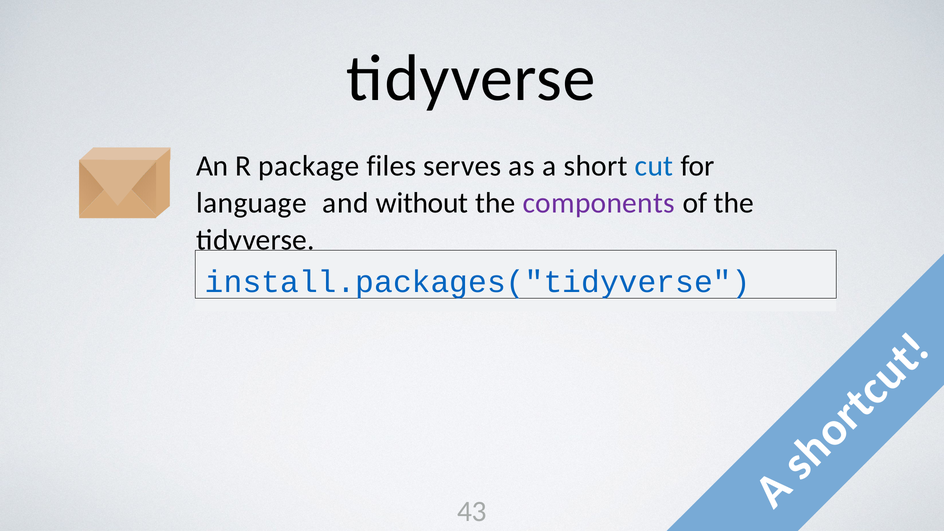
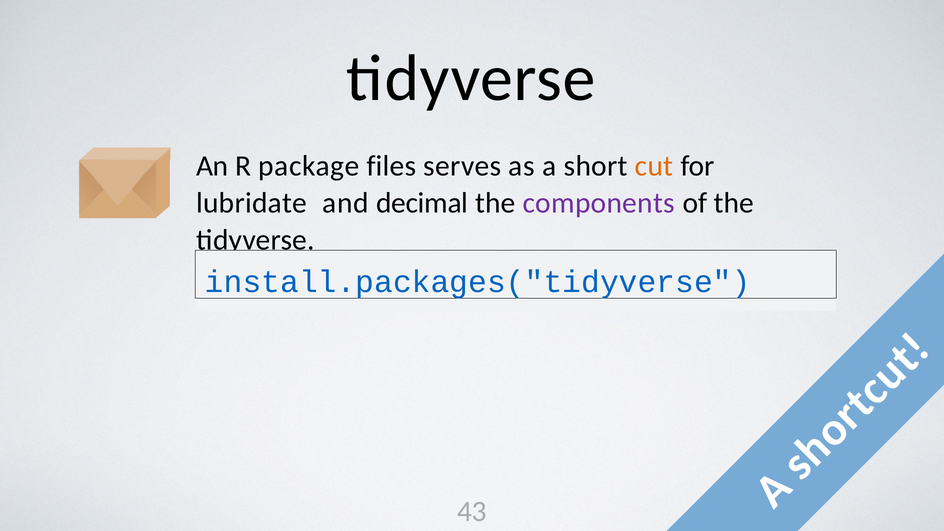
cut colour: blue -> orange
language: language -> lubridate
without: without -> decimal
